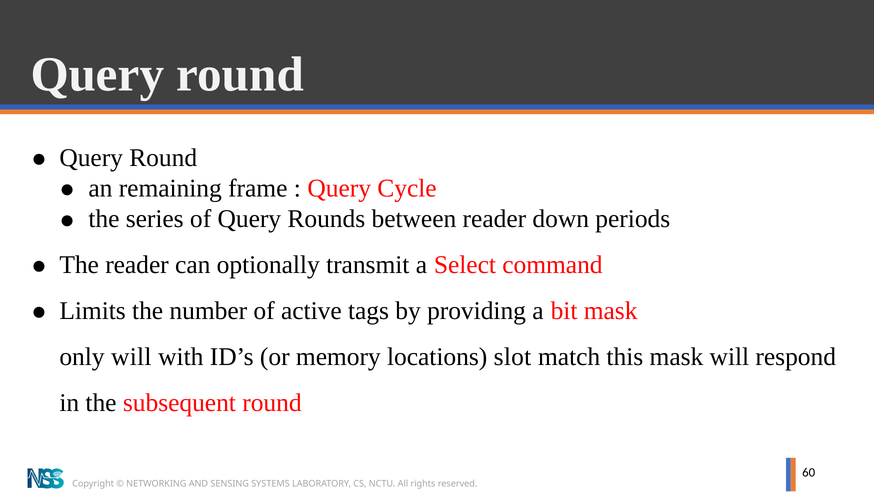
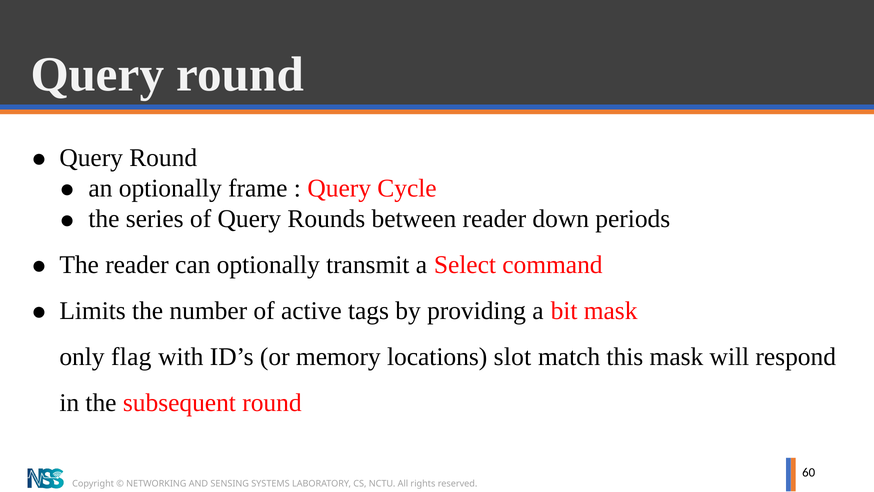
an remaining: remaining -> optionally
only will: will -> flag
